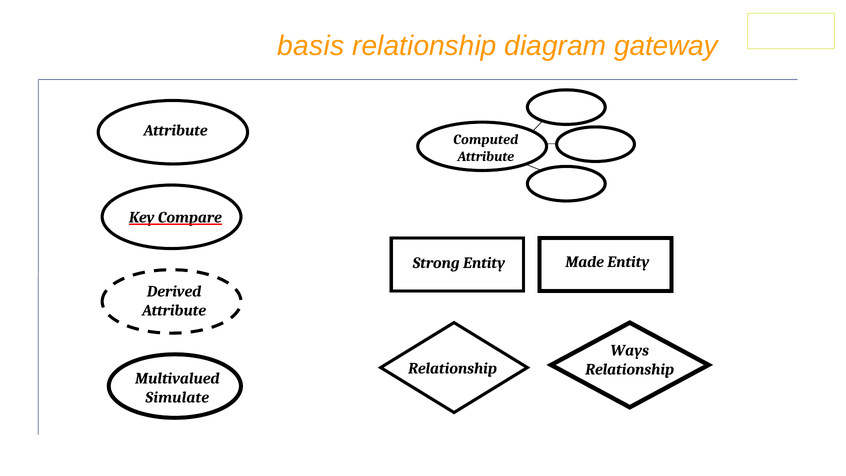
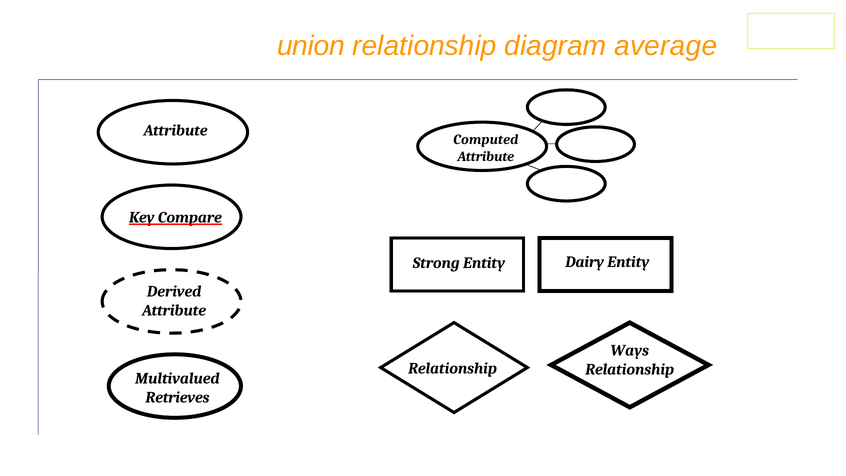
basis: basis -> union
gateway: gateway -> average
Made: Made -> Dairy
Simulate: Simulate -> Retrieves
